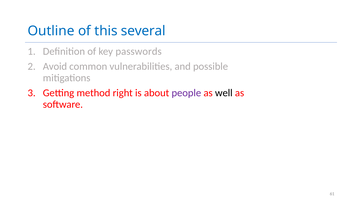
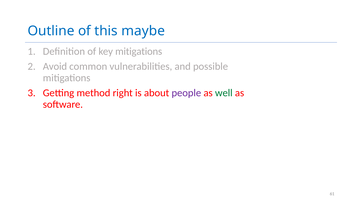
several: several -> maybe
key passwords: passwords -> mitigations
well colour: black -> green
